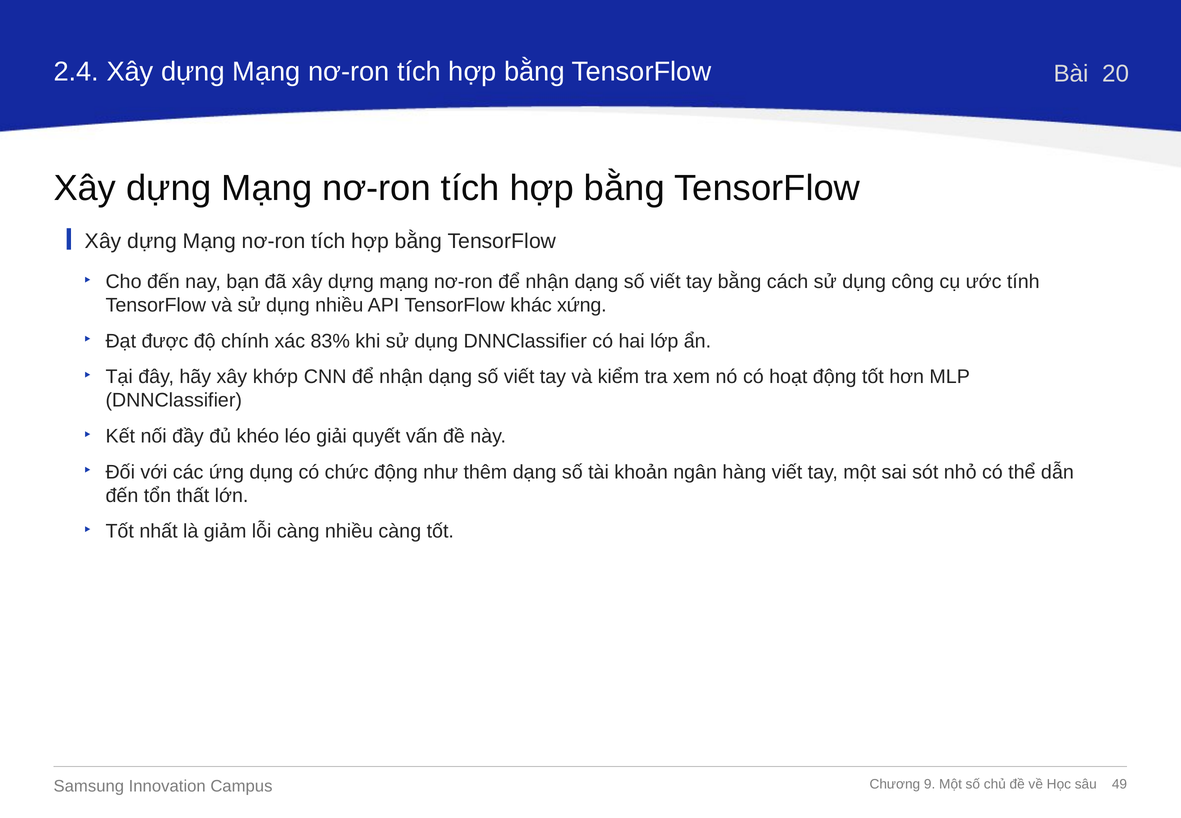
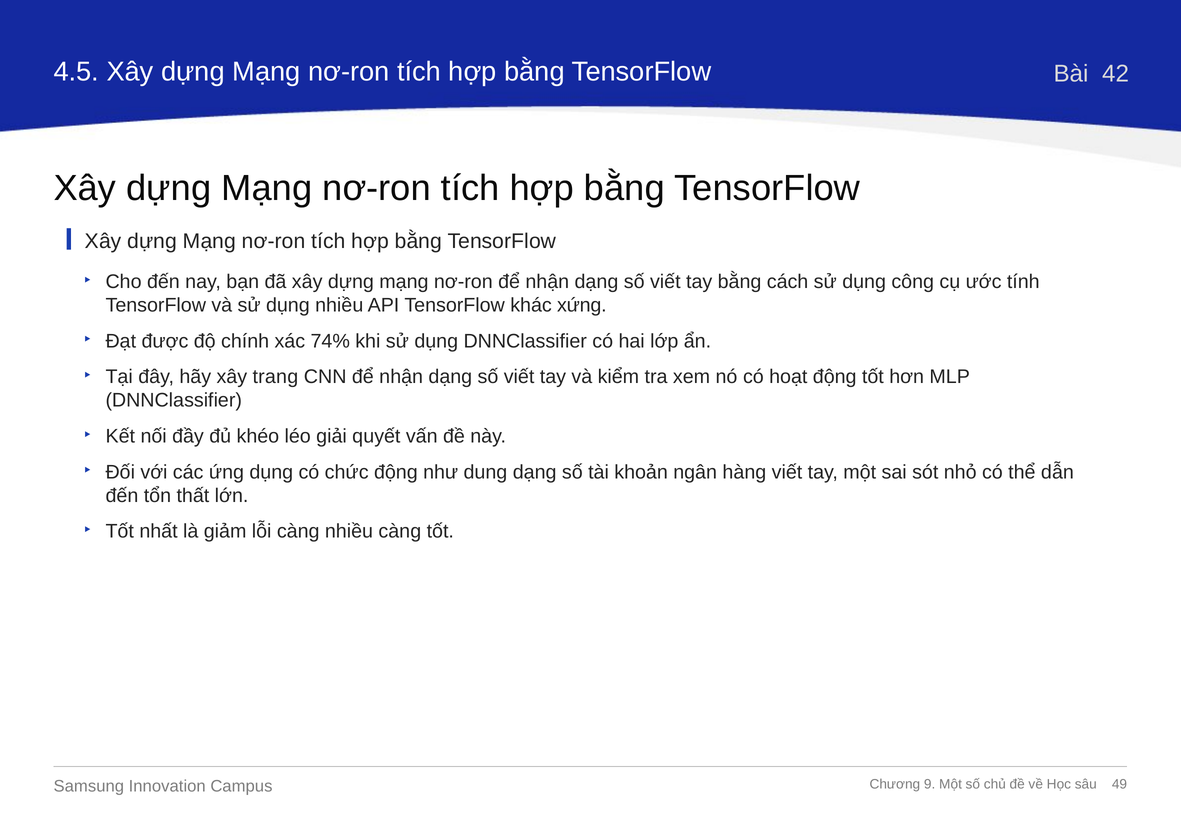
2.4: 2.4 -> 4.5
20: 20 -> 42
83%: 83% -> 74%
khớp: khớp -> trang
thêm: thêm -> dung
